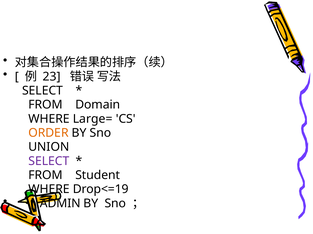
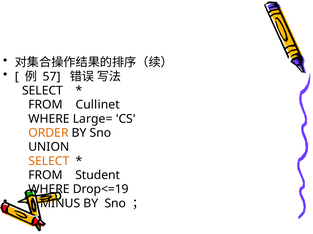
23: 23 -> 57
Domain: Domain -> Cullinet
SELECT at (49, 162) colour: purple -> orange
ADMIN: ADMIN -> MINUS
